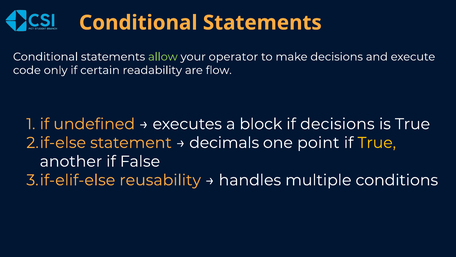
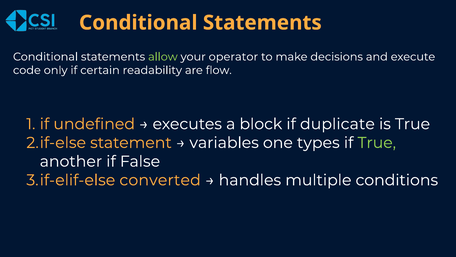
if decisions: decisions -> duplicate
decimals: decimals -> variables
point: point -> types
True at (377, 142) colour: yellow -> light green
reusability: reusability -> converted
